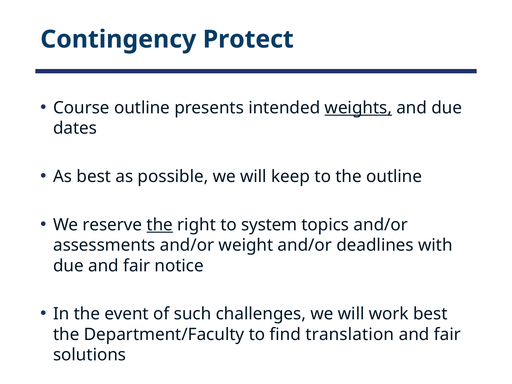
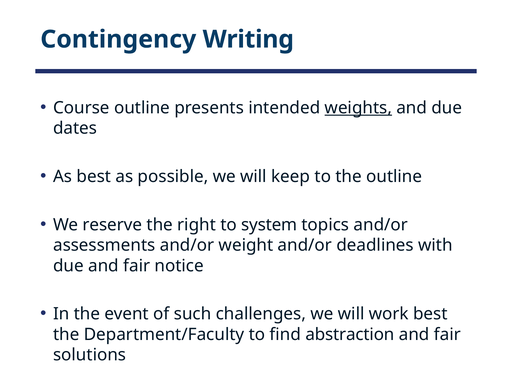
Protect: Protect -> Writing
the at (160, 225) underline: present -> none
translation: translation -> abstraction
